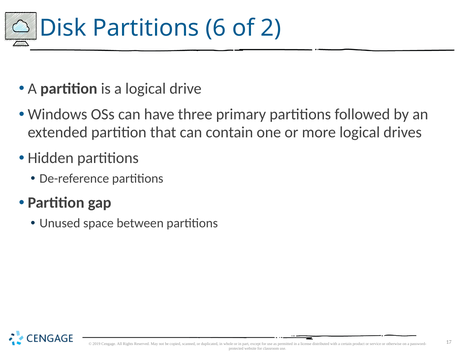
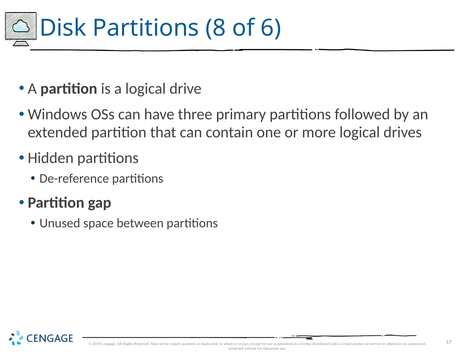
6: 6 -> 8
2: 2 -> 6
